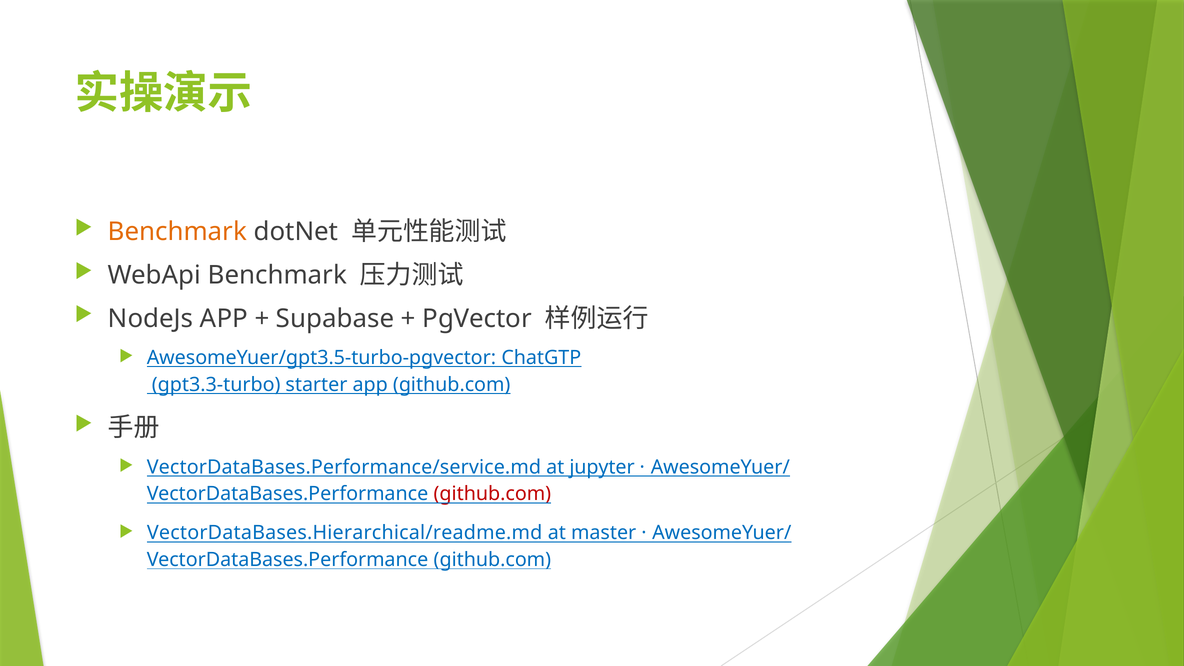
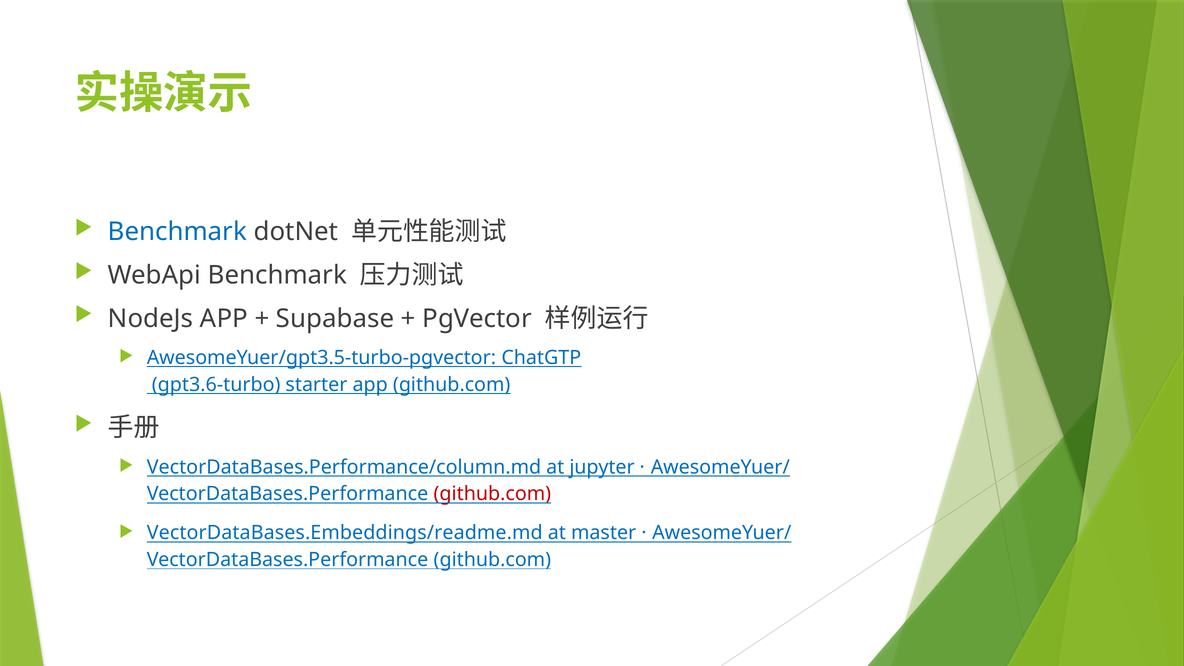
Benchmark at (177, 232) colour: orange -> blue
gpt3.3-turbo: gpt3.3-turbo -> gpt3.6-turbo
VectorDataBases.Performance/service.md: VectorDataBases.Performance/service.md -> VectorDataBases.Performance/column.md
VectorDataBases.Hierarchical/readme.md: VectorDataBases.Hierarchical/readme.md -> VectorDataBases.Embeddings/readme.md
